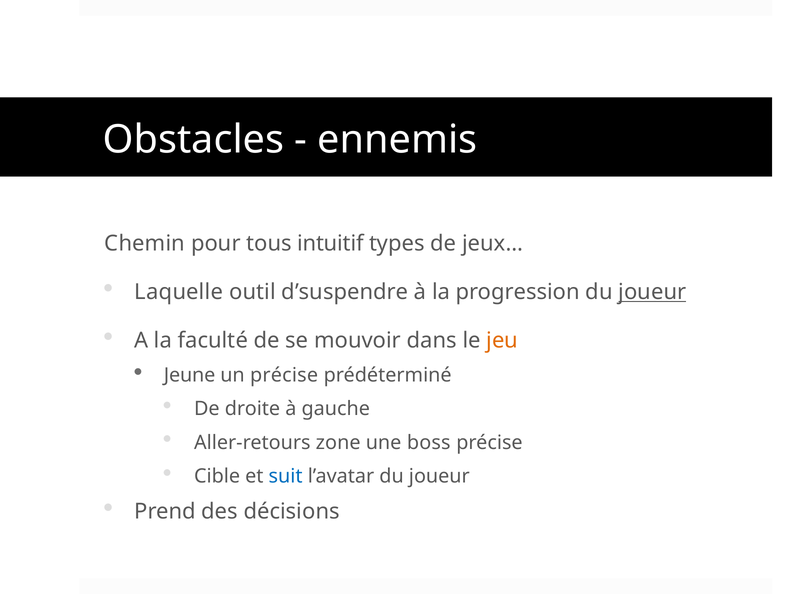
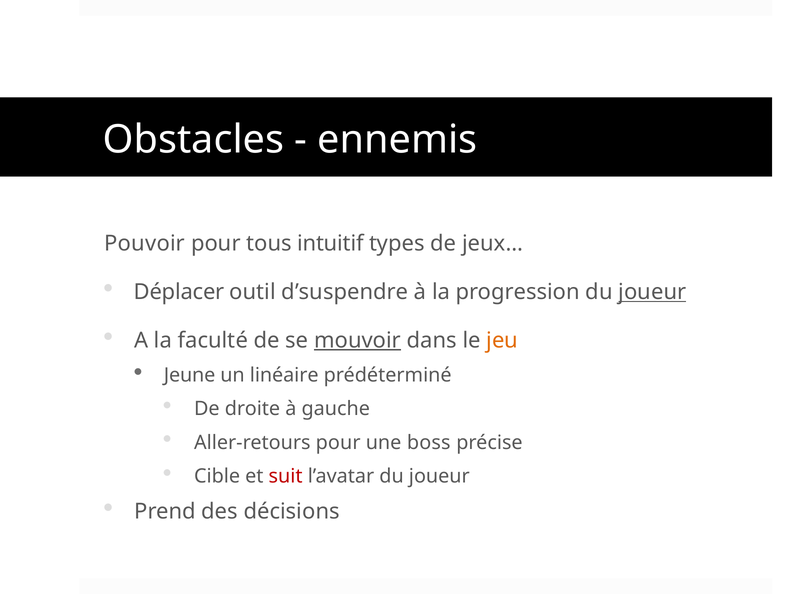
Chemin: Chemin -> Pouvoir
Laquelle: Laquelle -> Déplacer
mouvoir underline: none -> present
un précise: précise -> linéaire
Aller-retours zone: zone -> pour
suit colour: blue -> red
